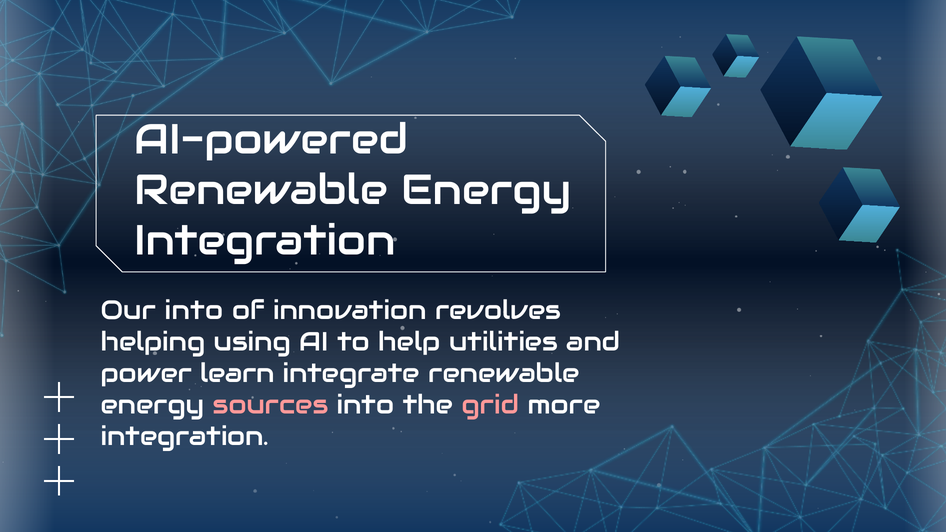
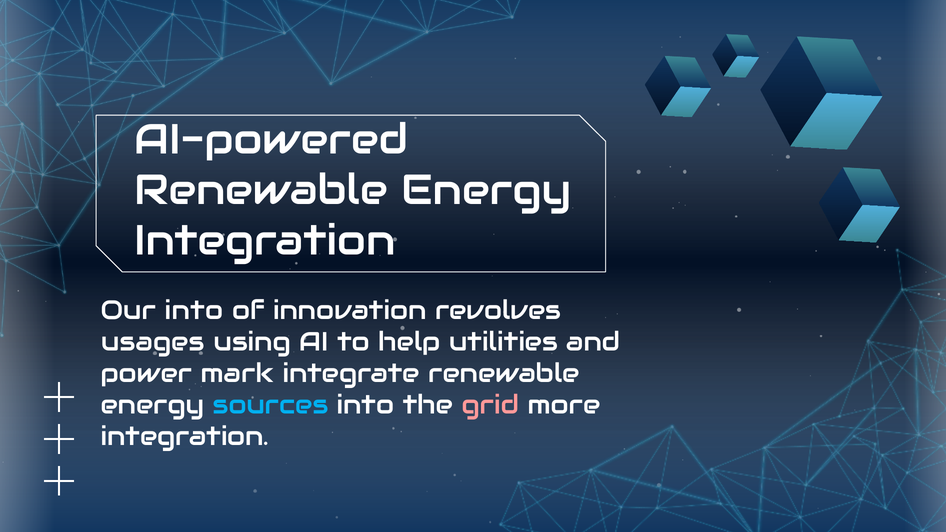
helping: helping -> usages
learn: learn -> mark
sources colour: pink -> light blue
